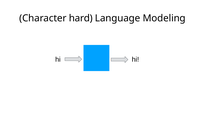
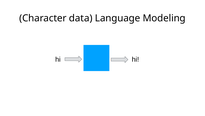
hard: hard -> data
